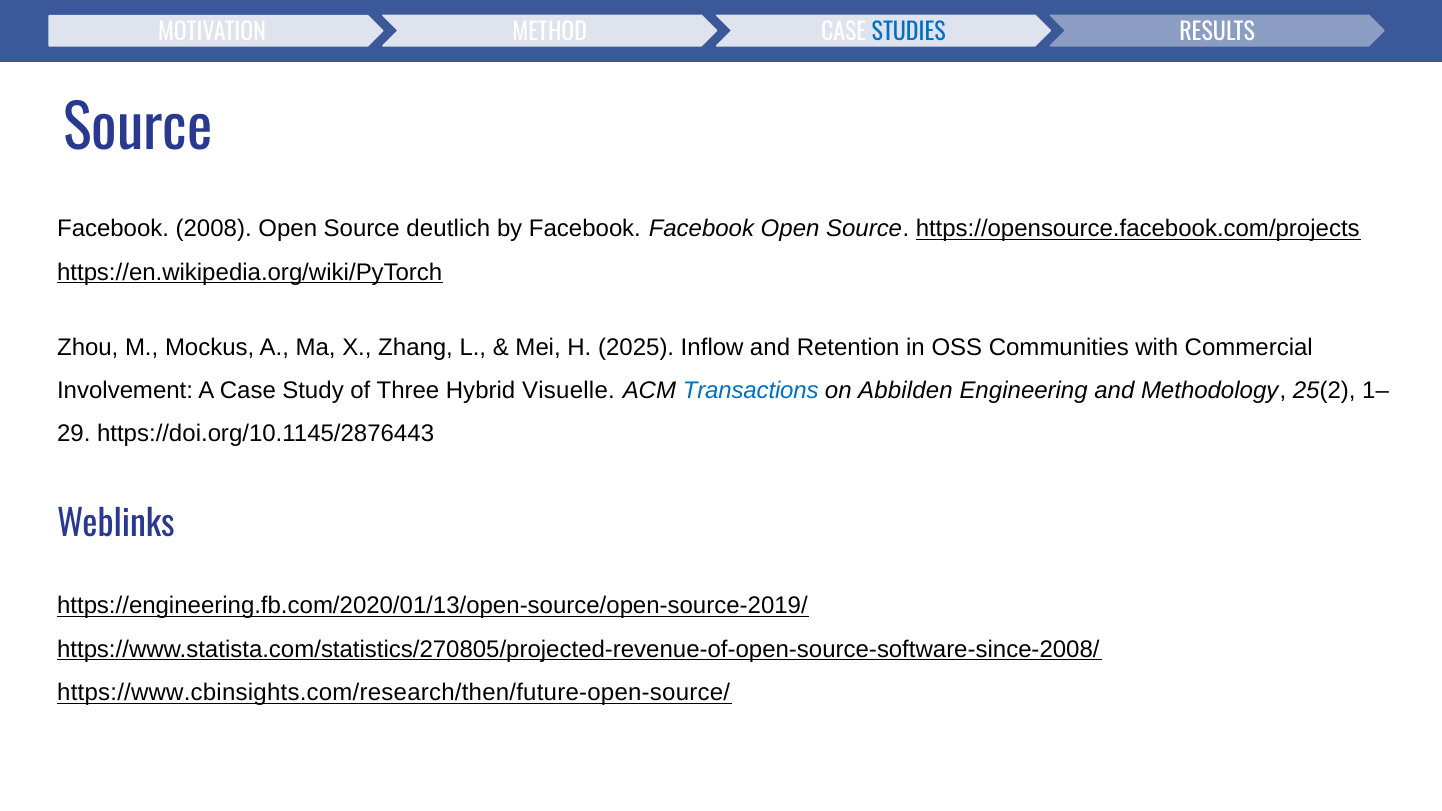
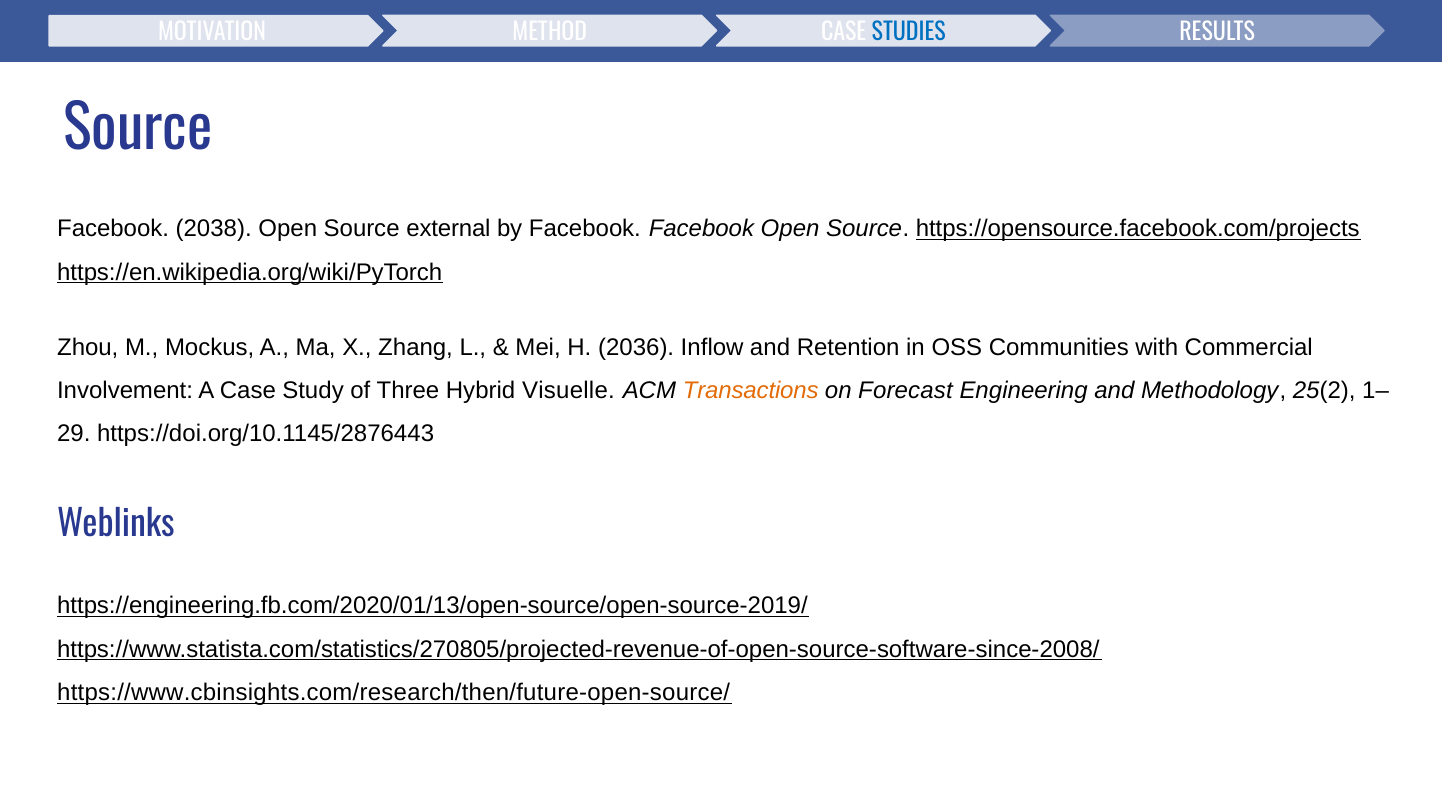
2008: 2008 -> 2038
deutlich: deutlich -> external
2025: 2025 -> 2036
Transactions colour: blue -> orange
Abbilden: Abbilden -> Forecast
